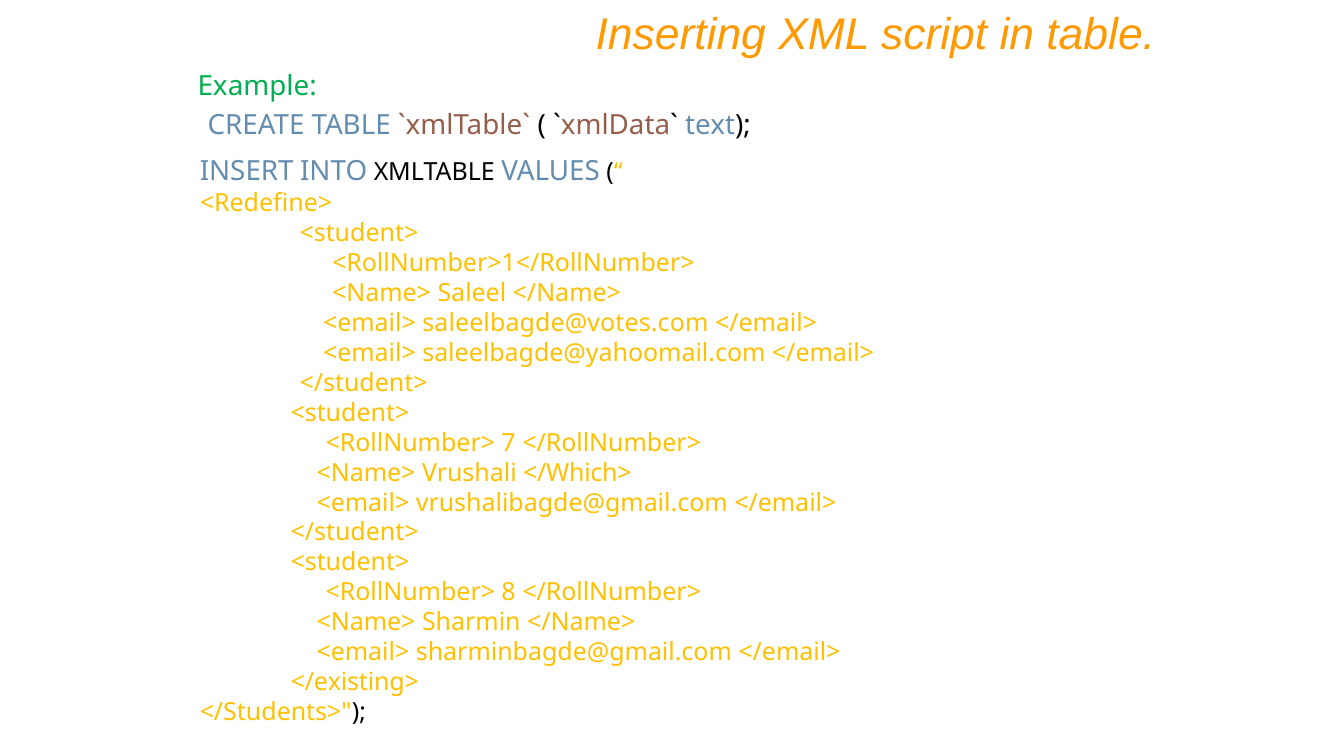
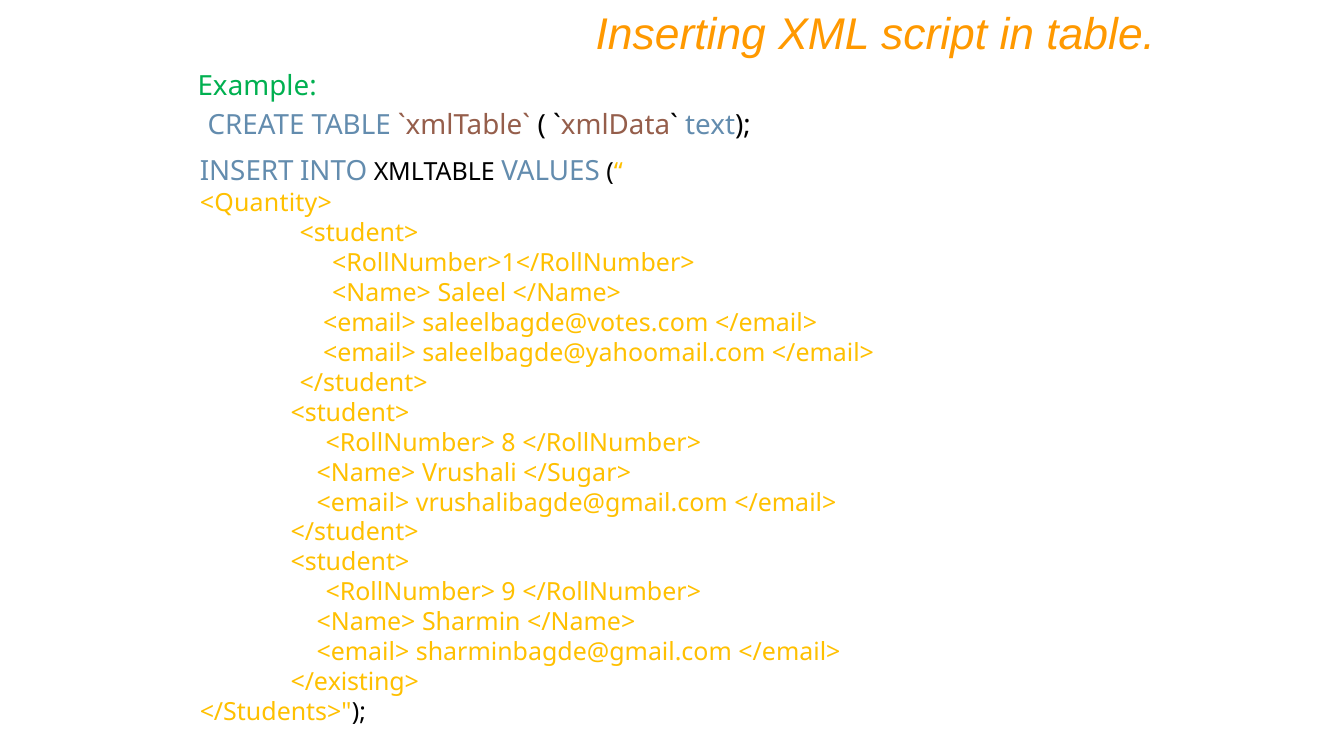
<Redefine>: <Redefine> -> <Quantity>
7: 7 -> 8
</Which>: </Which> -> </Sugar>
8: 8 -> 9
